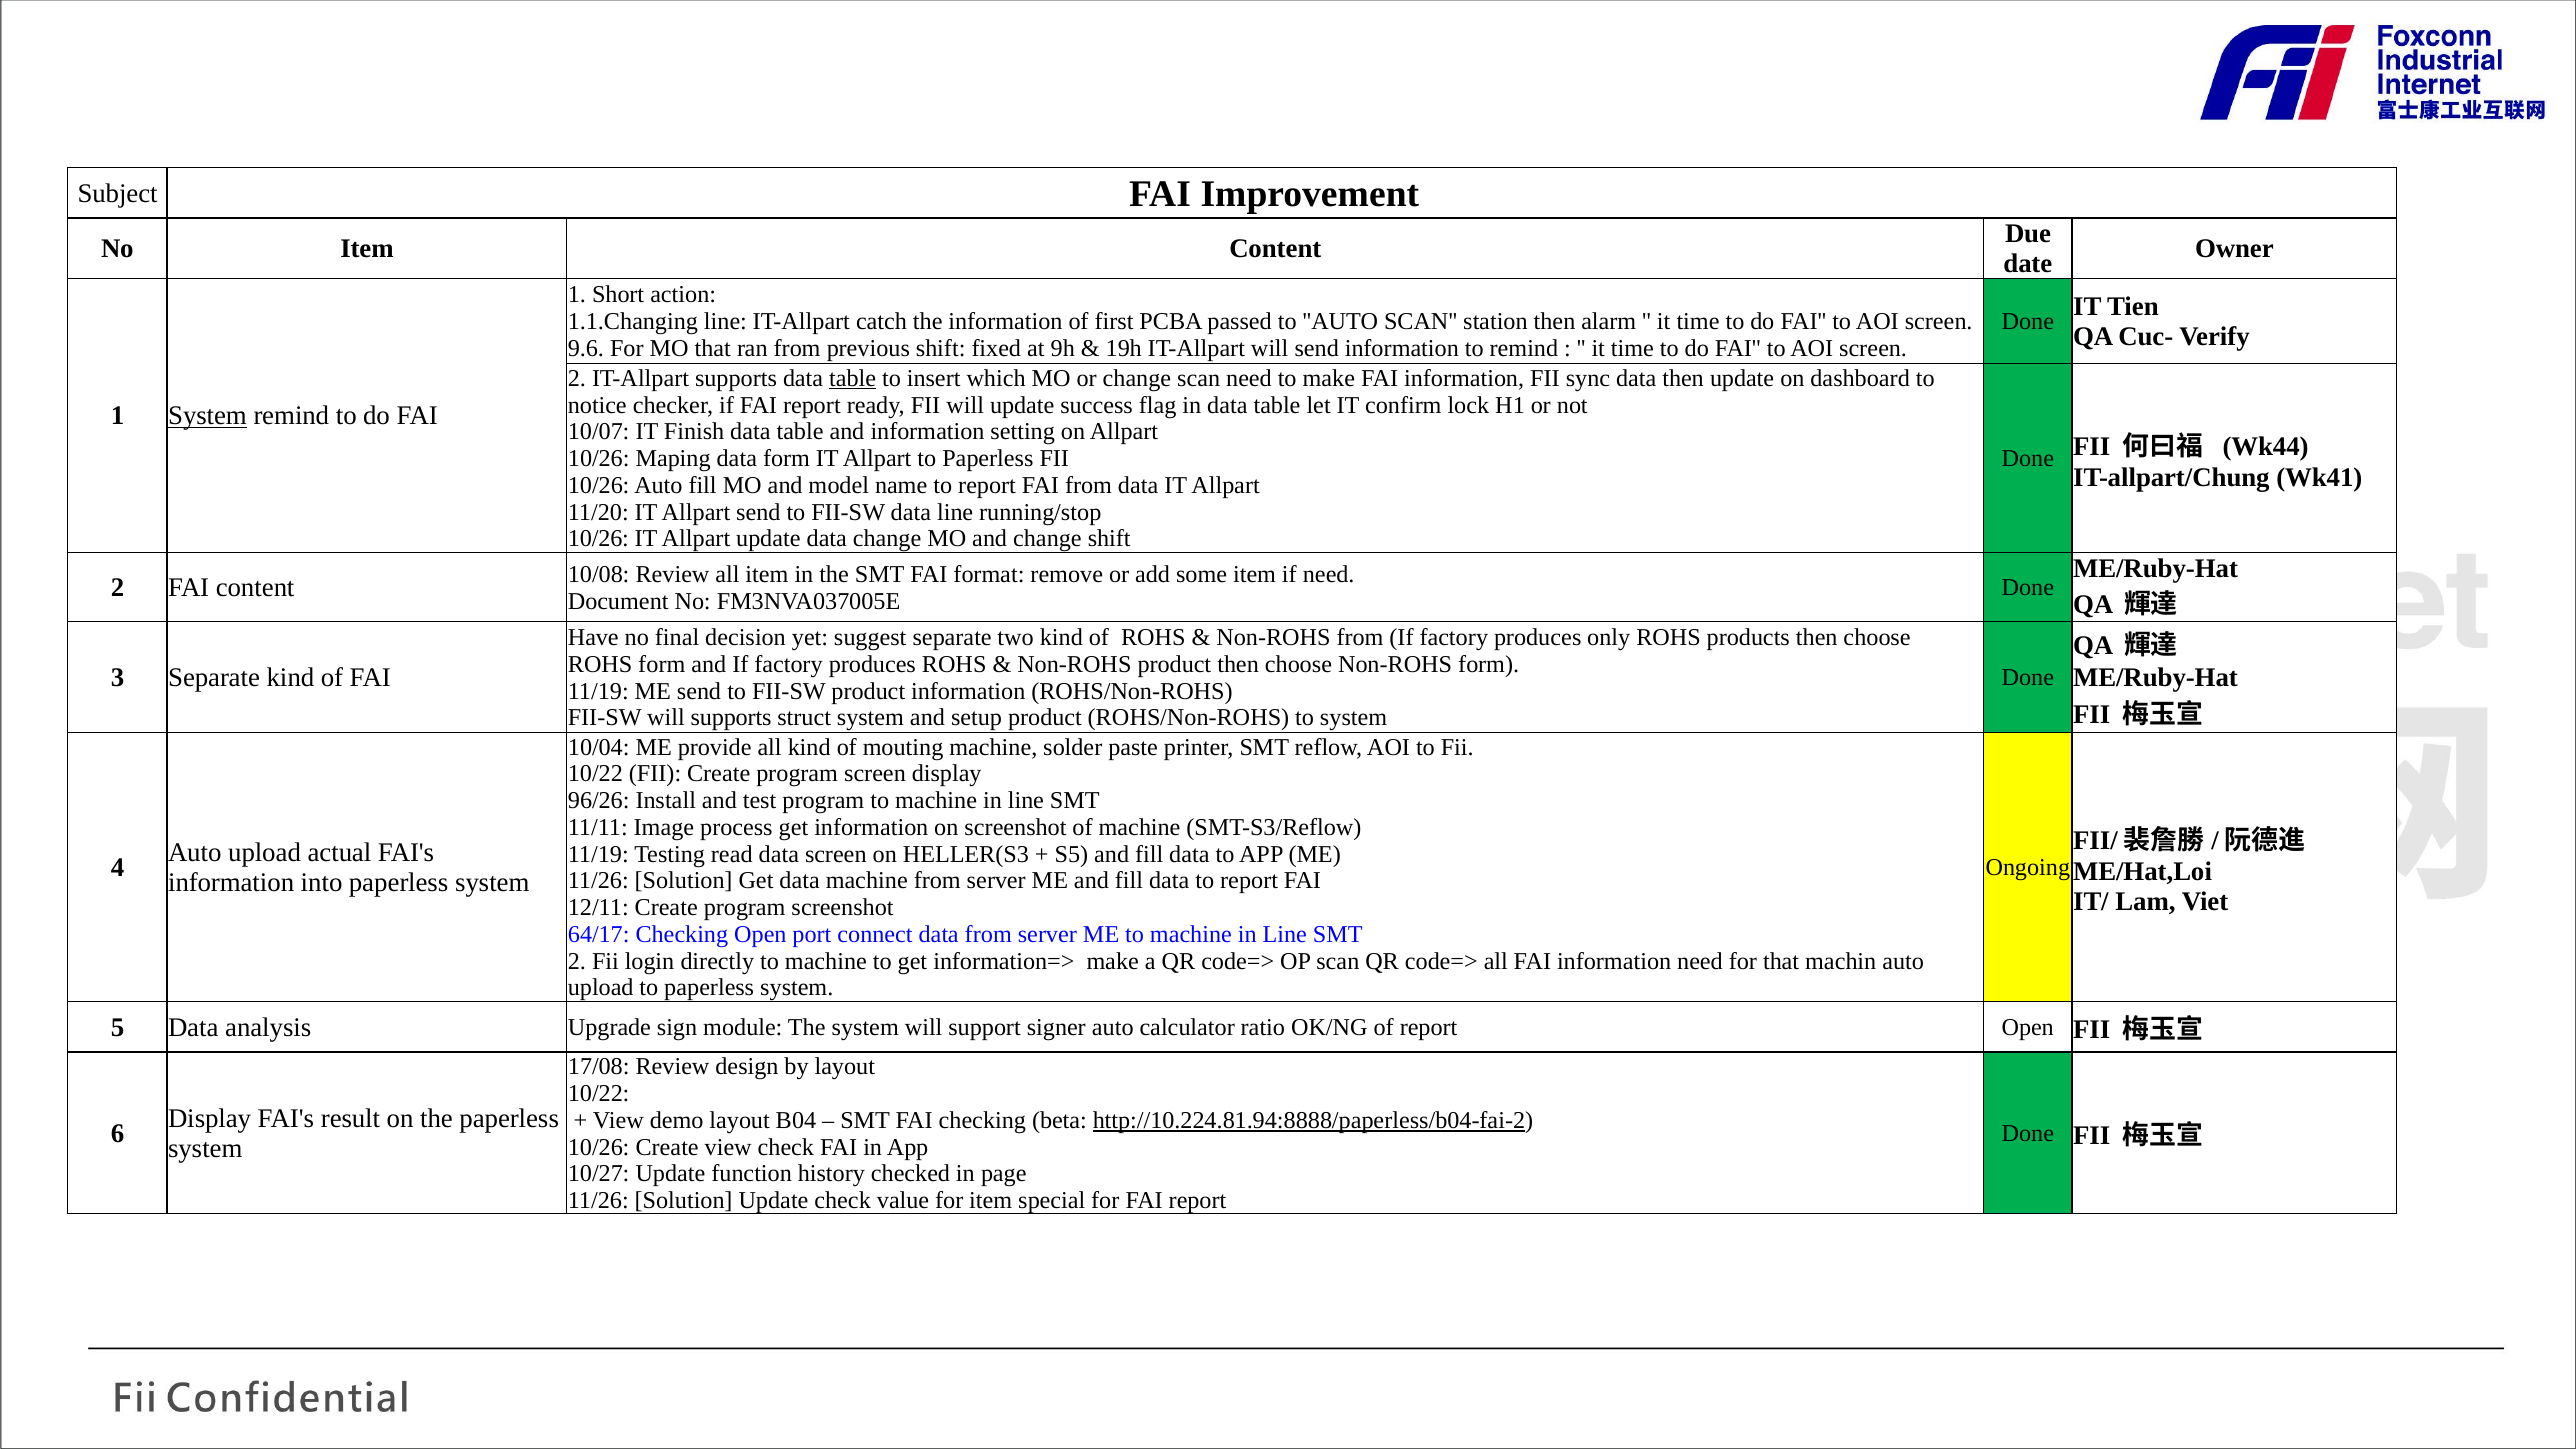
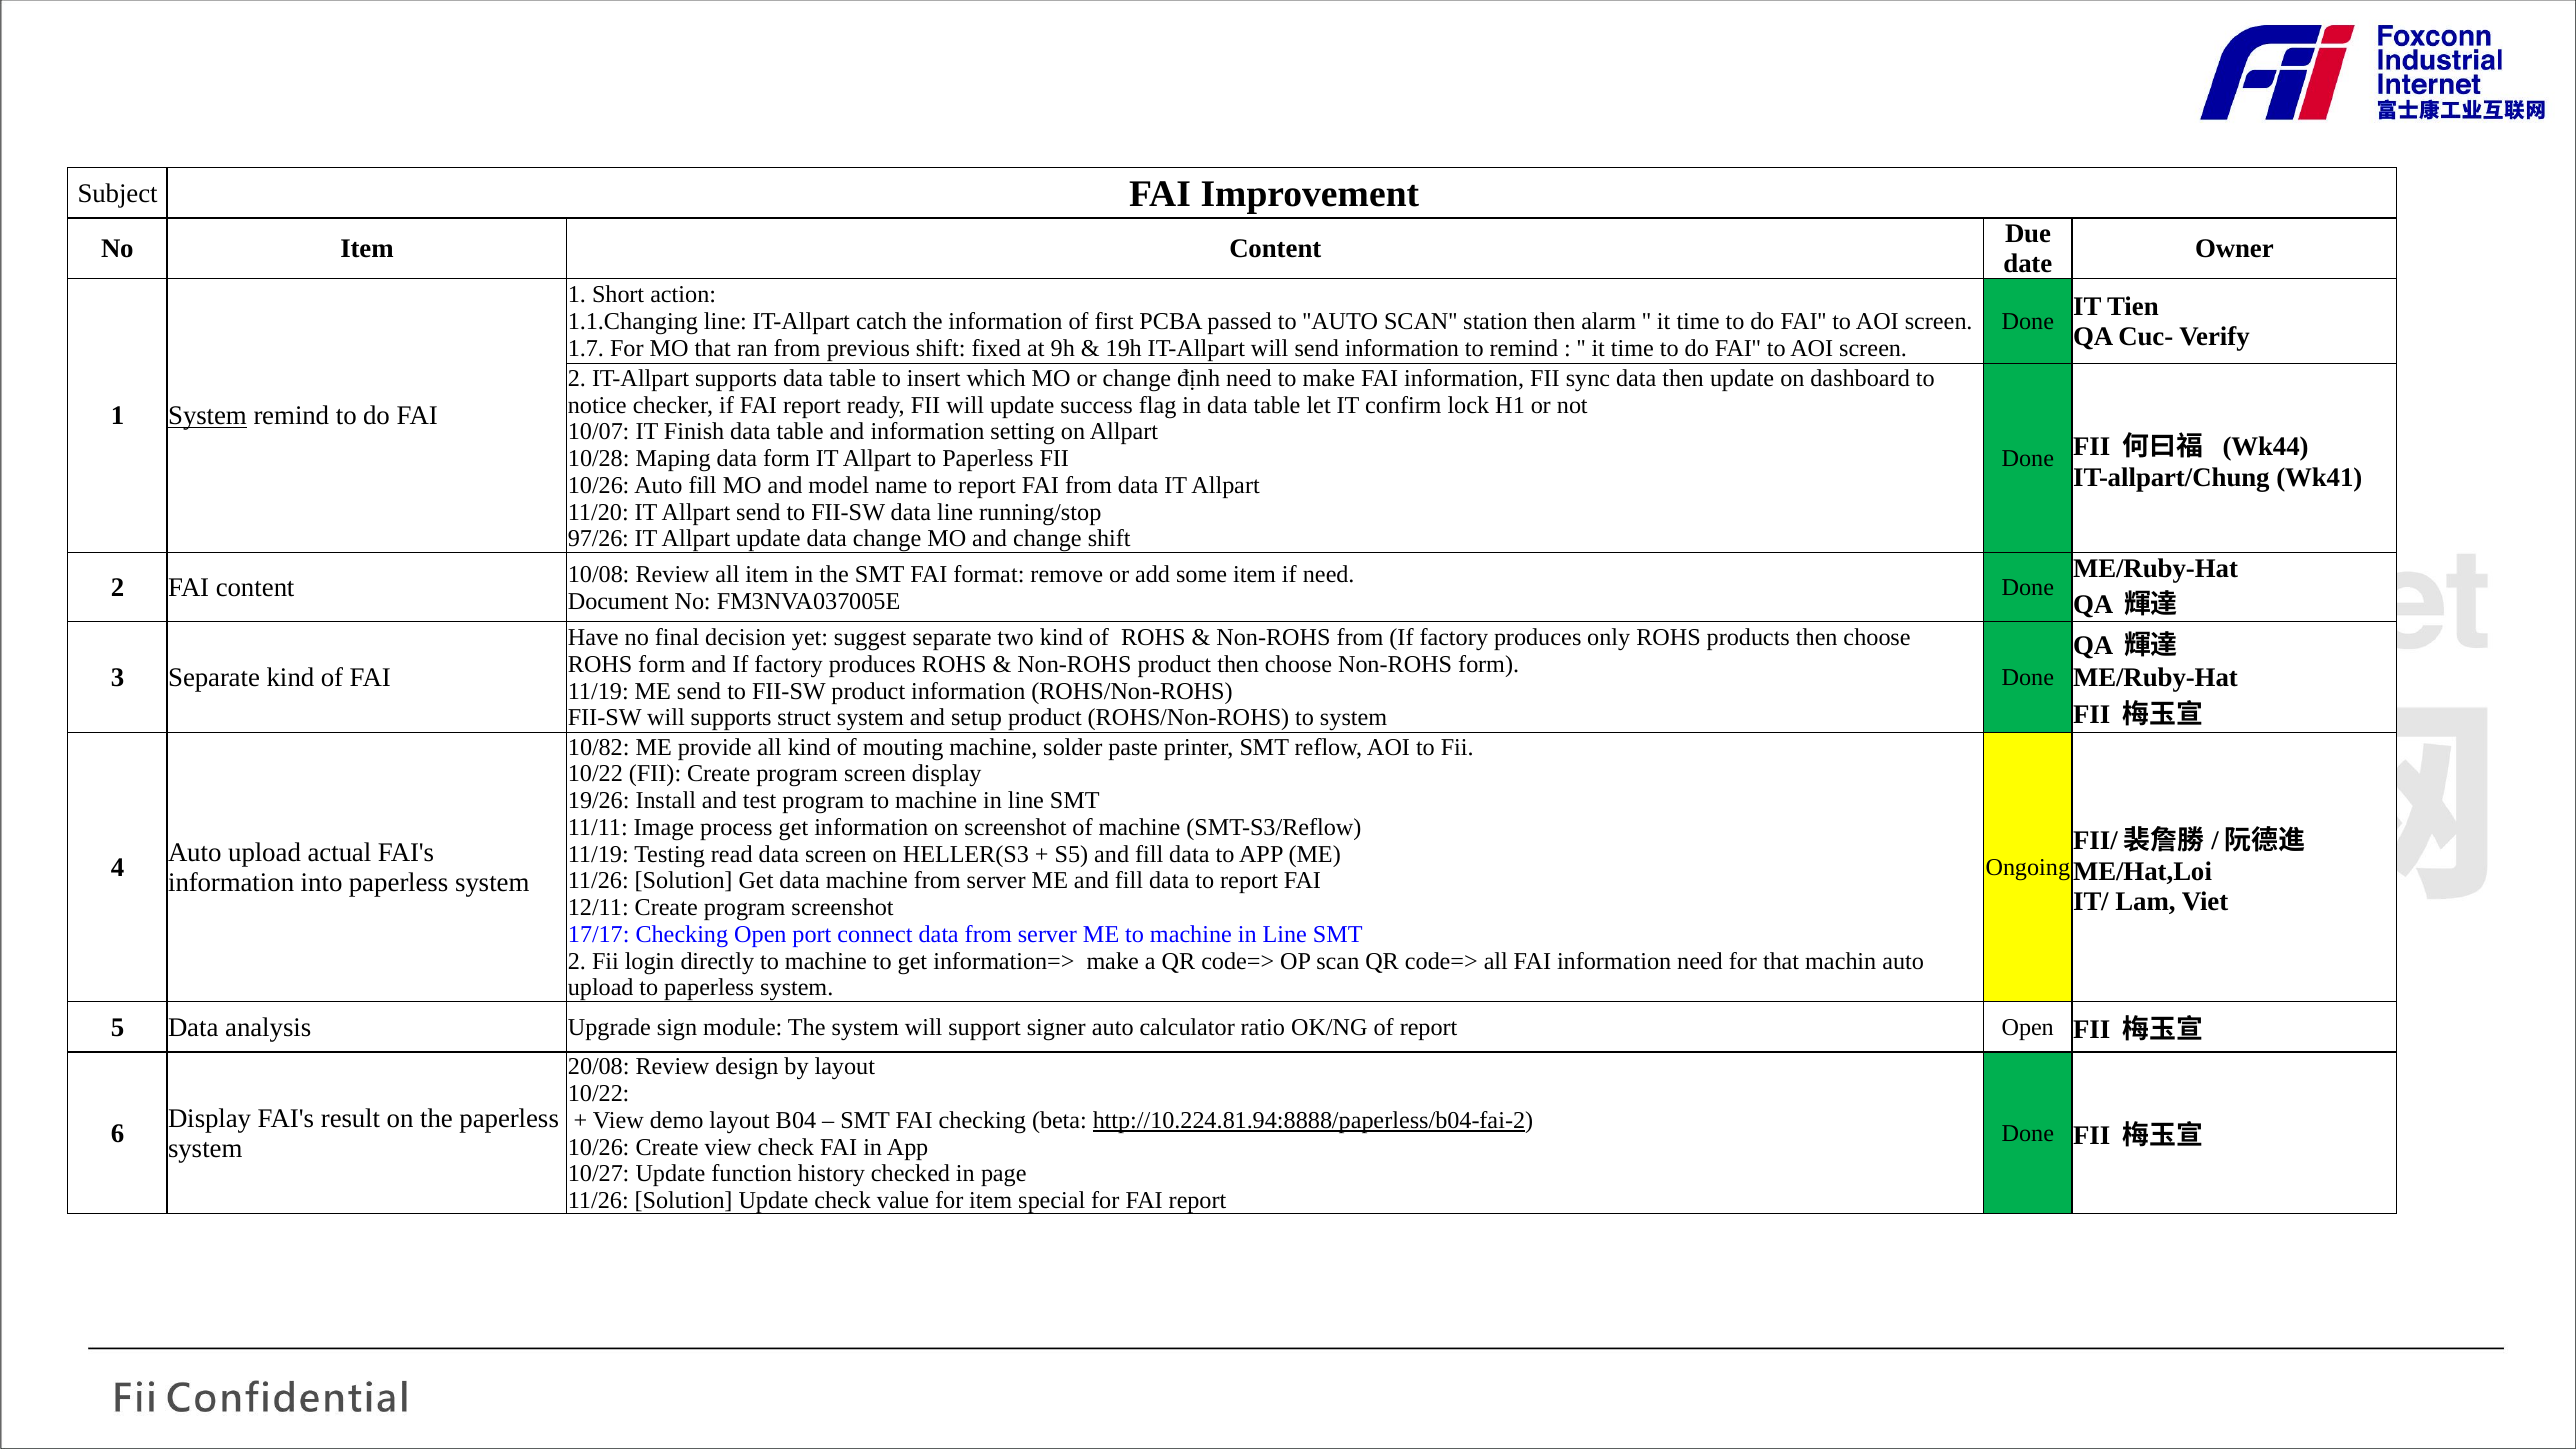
9.6: 9.6 -> 1.7
table at (853, 378) underline: present -> none
change scan: scan -> định
10/26 at (599, 459): 10/26 -> 10/28
10/26 at (598, 539): 10/26 -> 97/26
10/04: 10/04 -> 10/82
96/26: 96/26 -> 19/26
64/17: 64/17 -> 17/17
17/08: 17/08 -> 20/08
